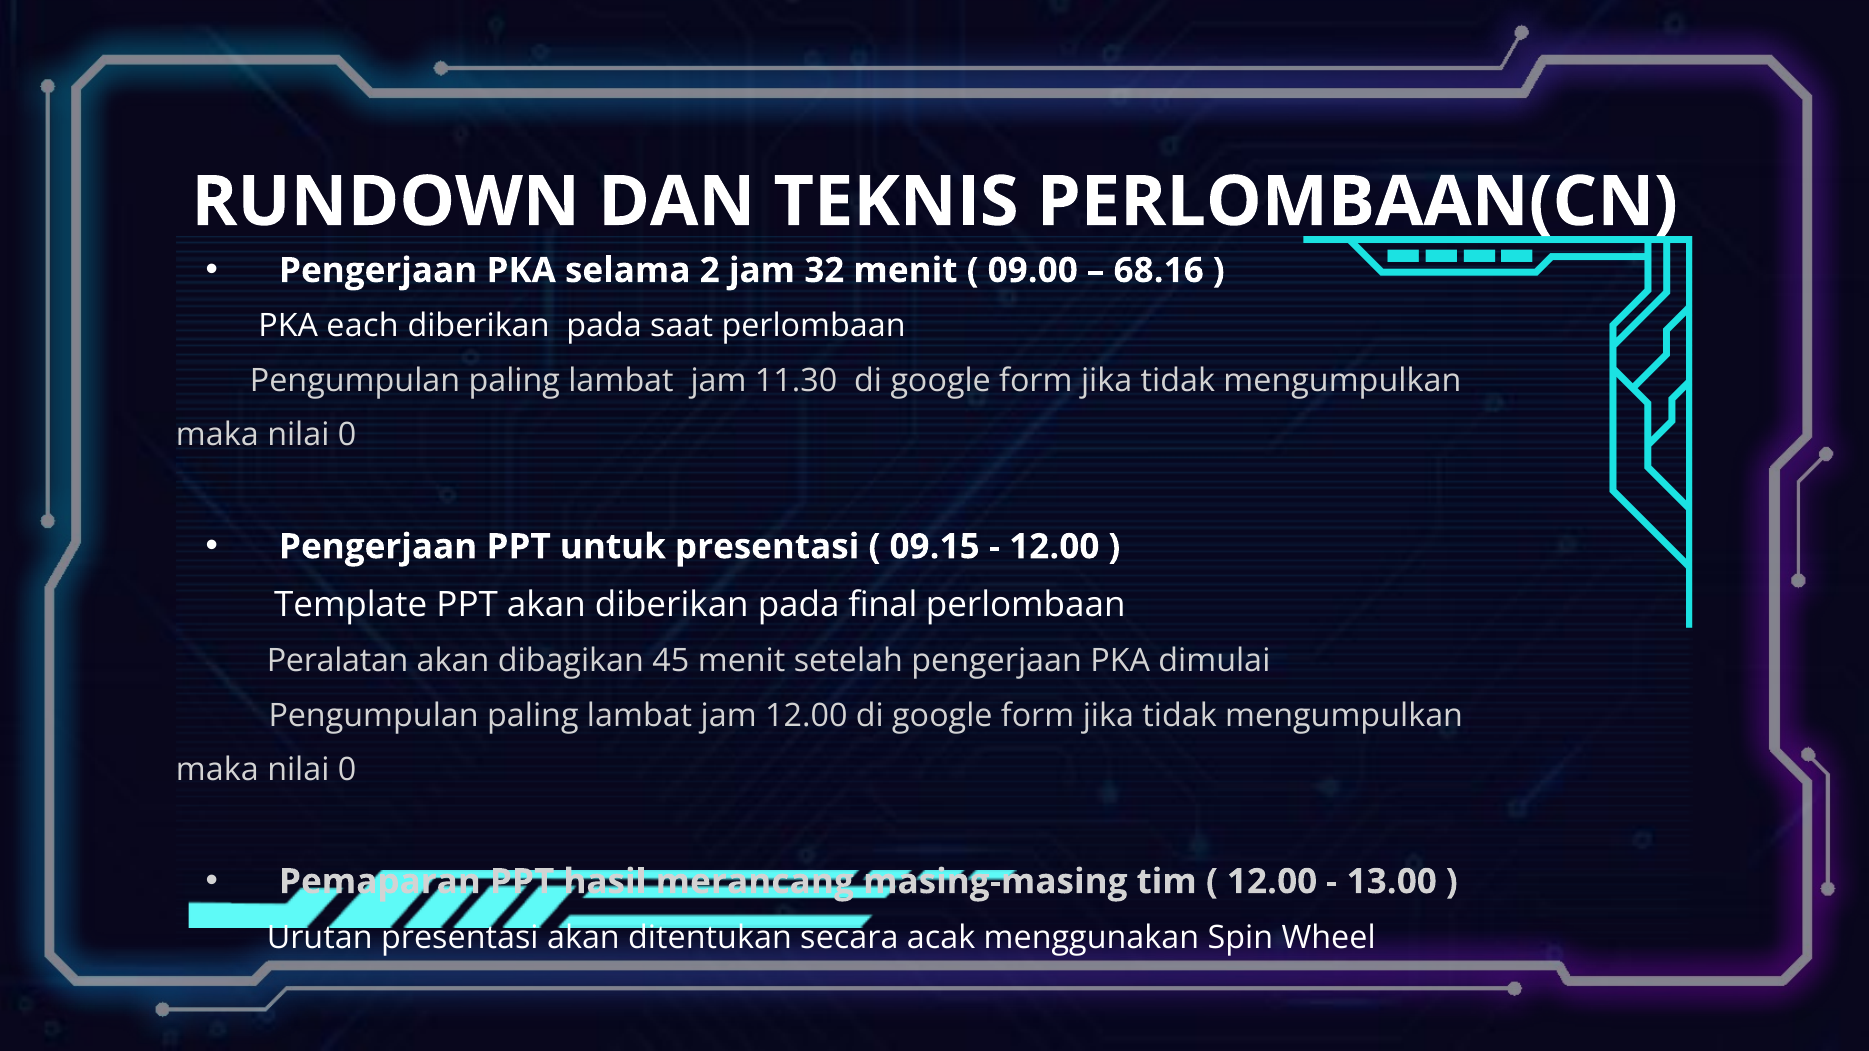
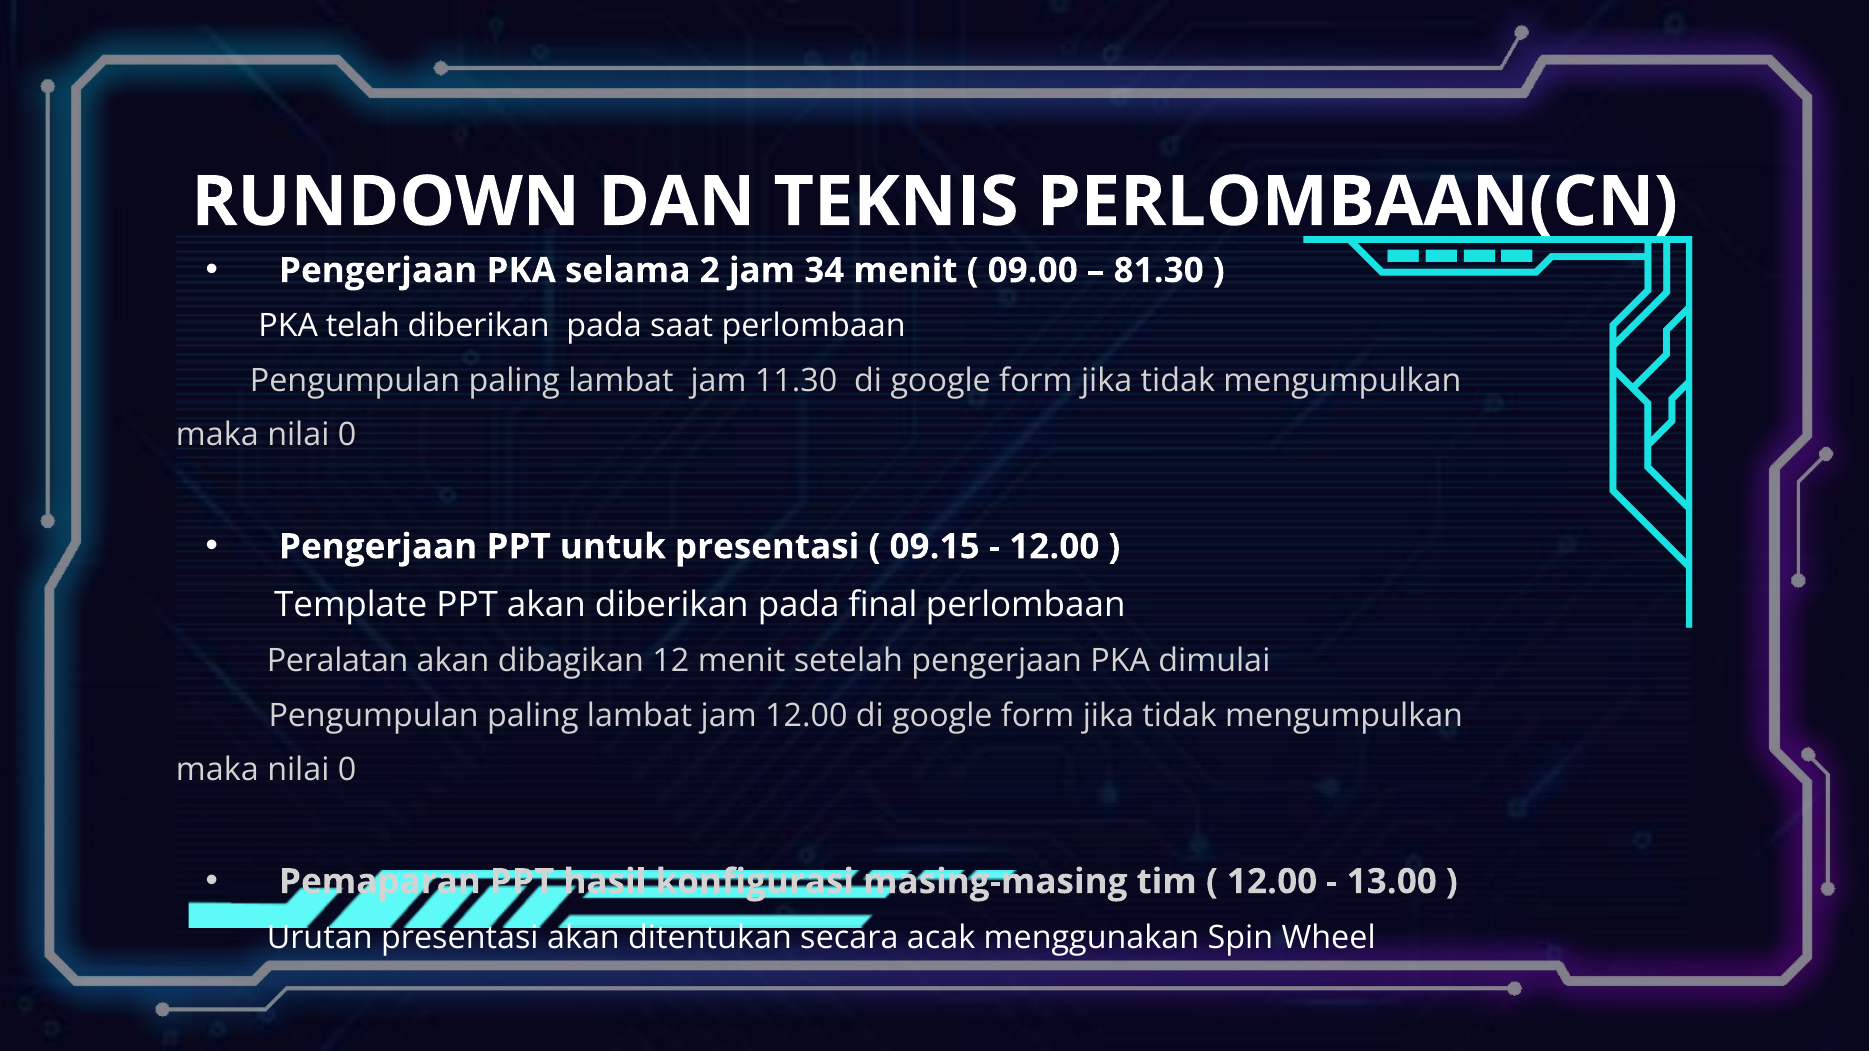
32: 32 -> 34
68.16: 68.16 -> 81.30
each: each -> telah
45: 45 -> 12
merancang: merancang -> konfigurasi
